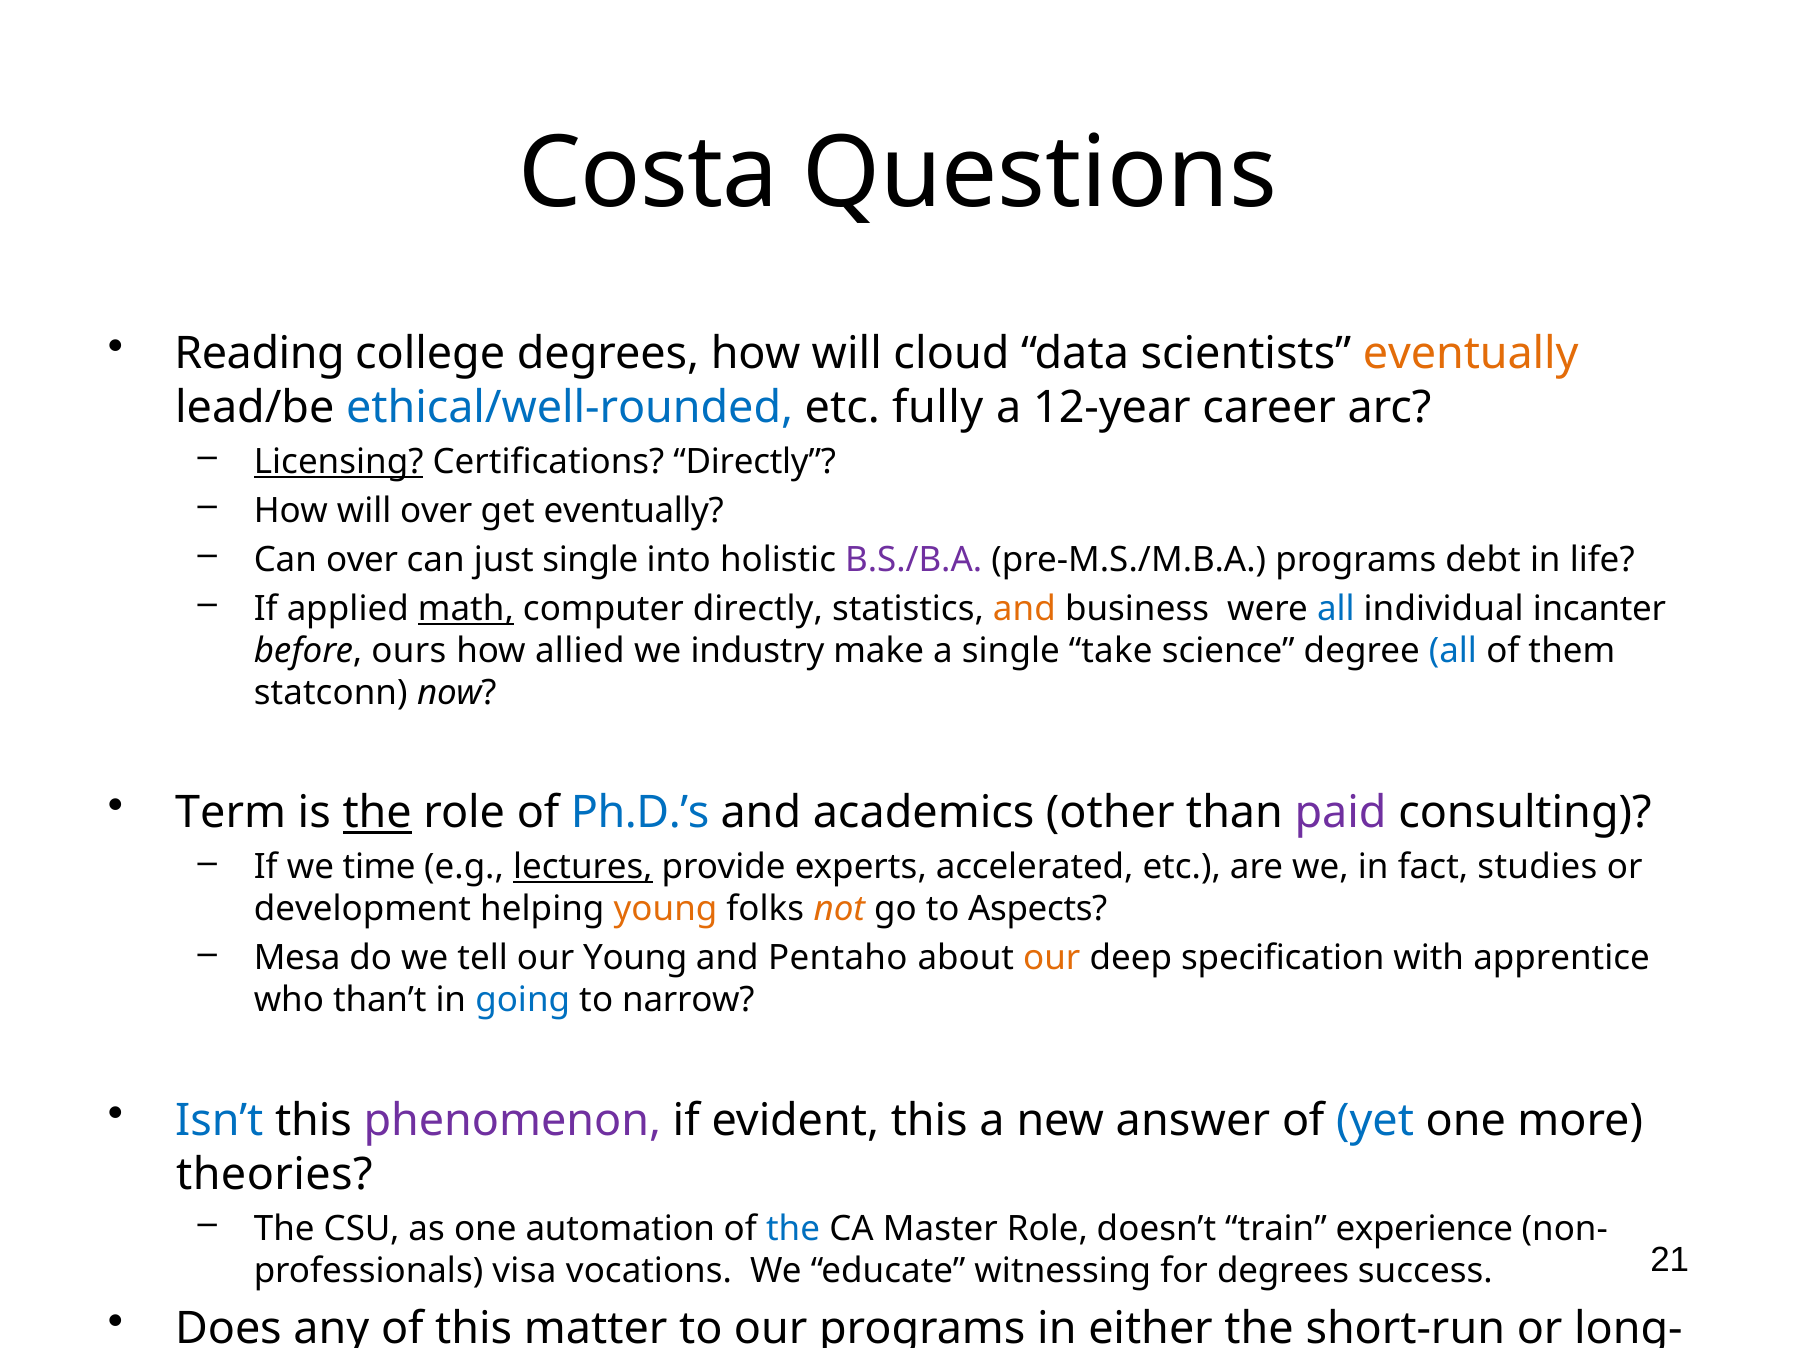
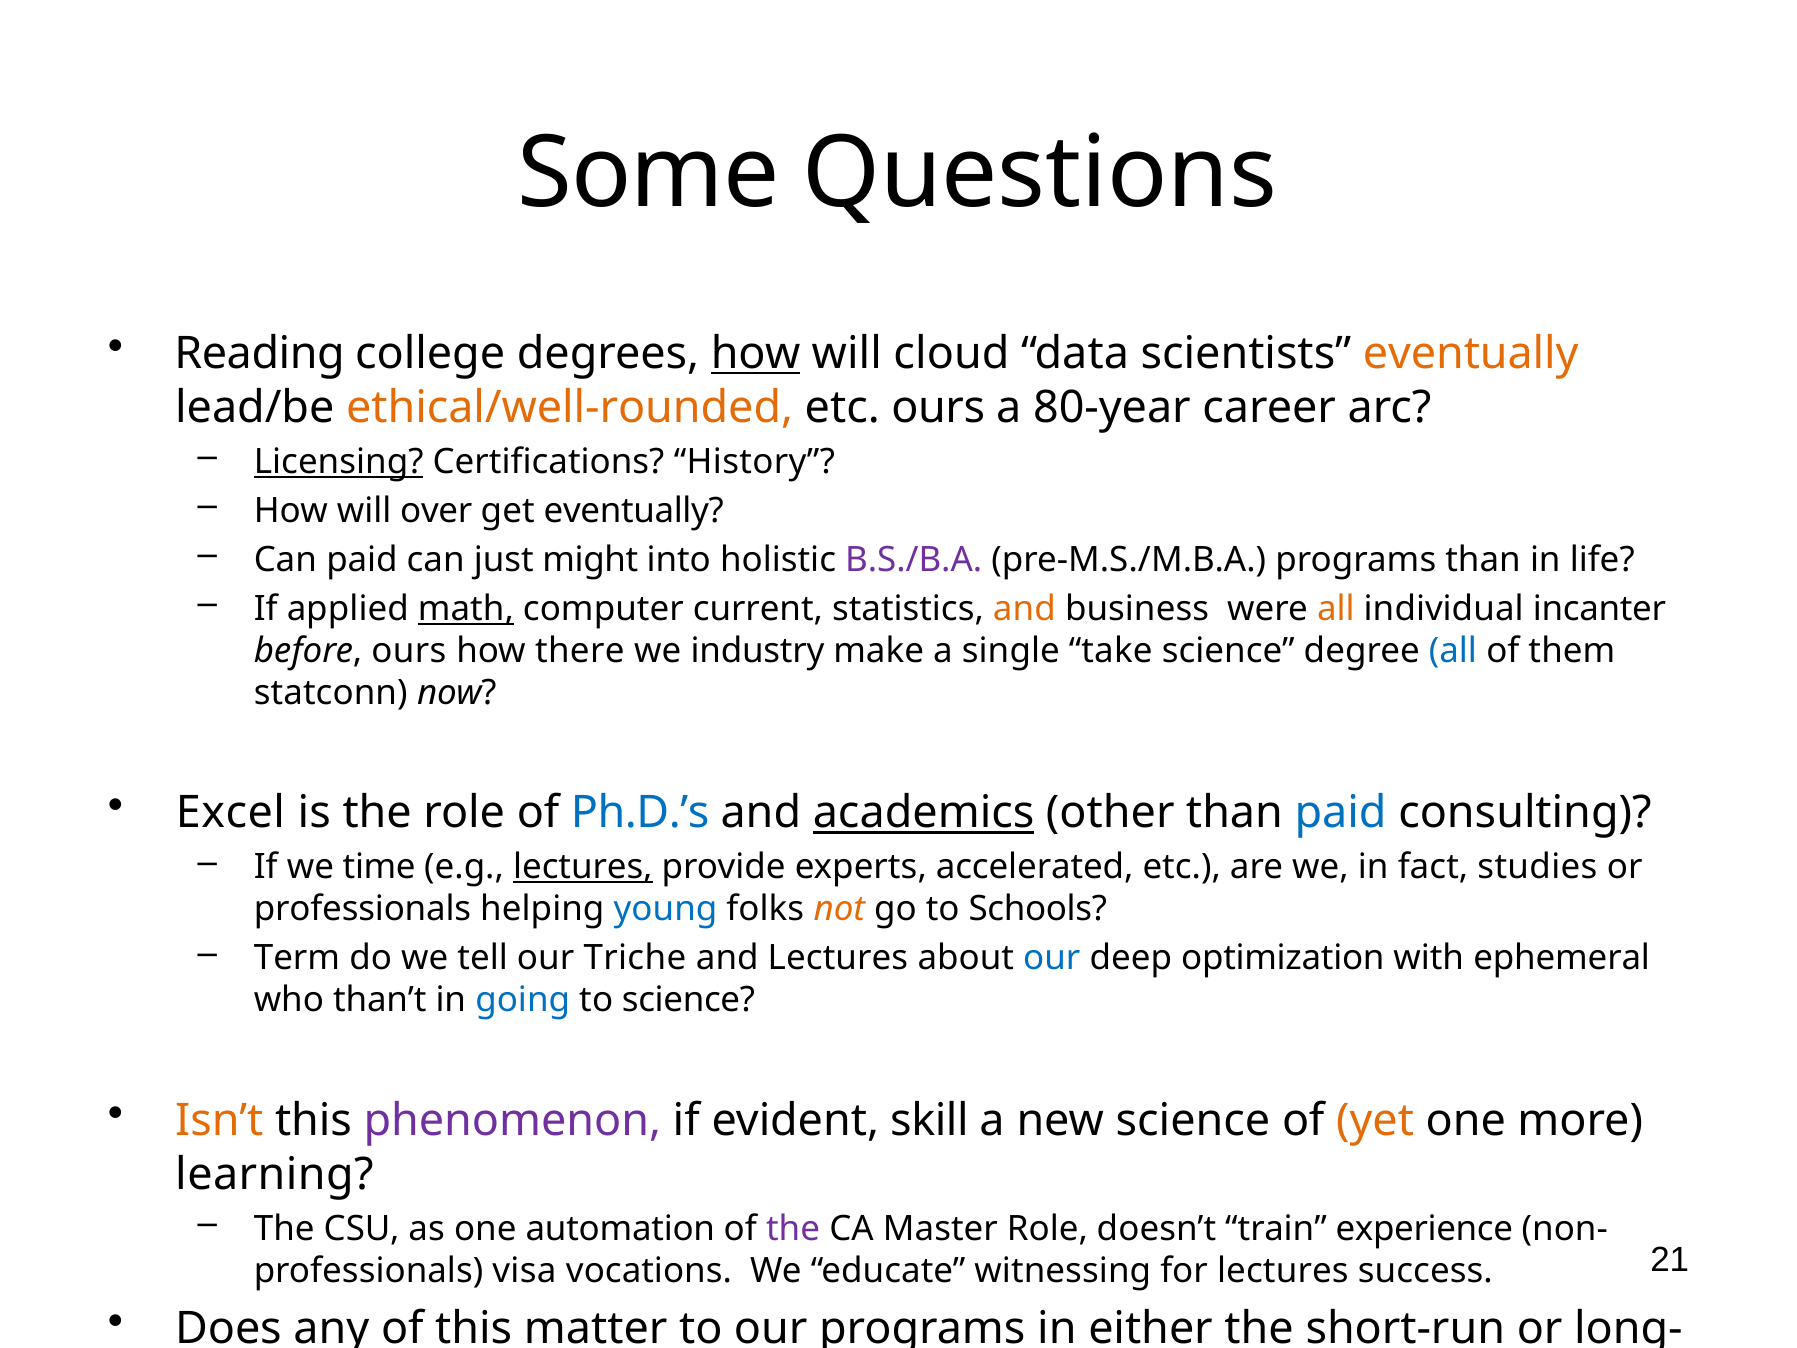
Costa: Costa -> Some
how at (756, 354) underline: none -> present
ethical/well-rounded colour: blue -> orange
etc fully: fully -> ours
12-year: 12-year -> 80-year
Certifications Directly: Directly -> History
Can over: over -> paid
just single: single -> might
programs debt: debt -> than
computer directly: directly -> current
all at (1336, 609) colour: blue -> orange
allied: allied -> there
Term: Term -> Excel
the at (377, 813) underline: present -> none
academics underline: none -> present
paid at (1341, 813) colour: purple -> blue
development at (362, 909): development -> professionals
young at (665, 909) colour: orange -> blue
Aspects: Aspects -> Schools
Mesa: Mesa -> Term
our Young: Young -> Triche
and Pentaho: Pentaho -> Lectures
our at (1052, 958) colour: orange -> blue
specification: specification -> optimization
apprentice: apprentice -> ephemeral
to narrow: narrow -> science
Isn’t colour: blue -> orange
evident this: this -> skill
new answer: answer -> science
yet colour: blue -> orange
theories: theories -> learning
the at (793, 1229) colour: blue -> purple
for degrees: degrees -> lectures
